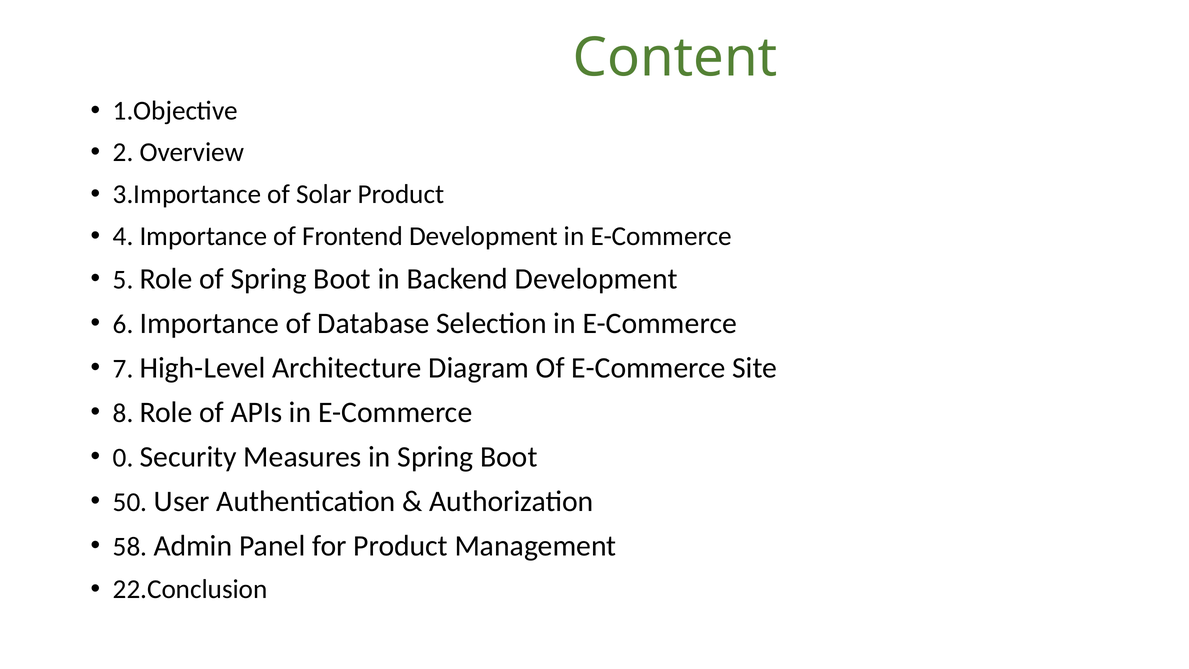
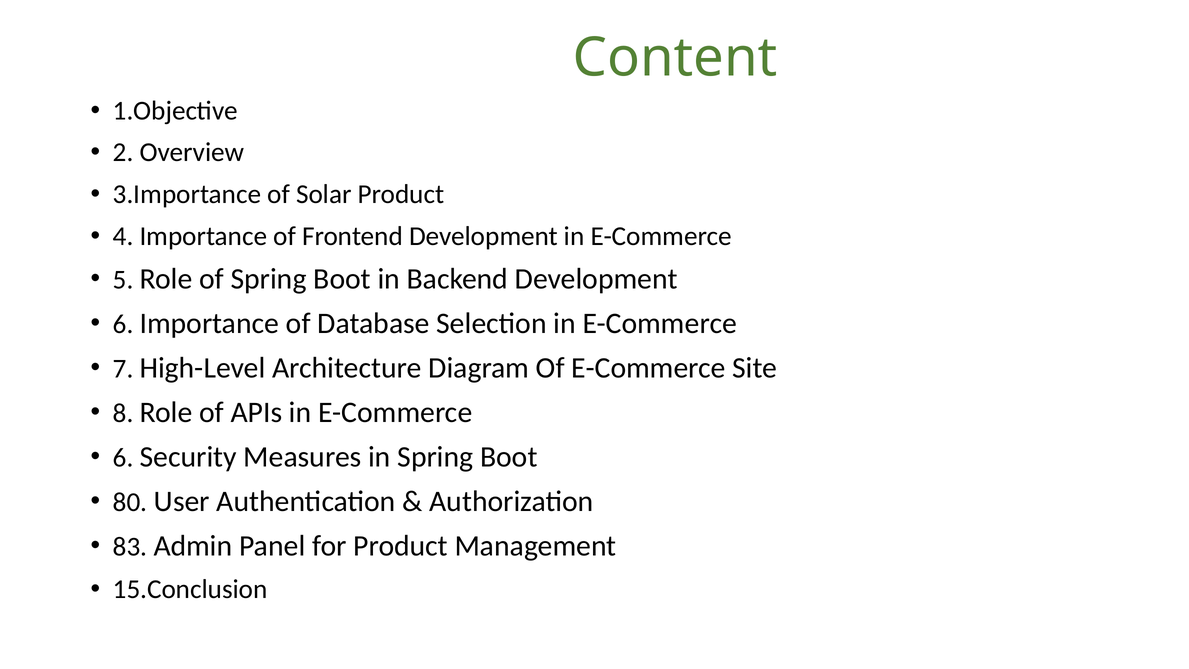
0 at (123, 458): 0 -> 6
50: 50 -> 80
58: 58 -> 83
22.Conclusion: 22.Conclusion -> 15.Conclusion
